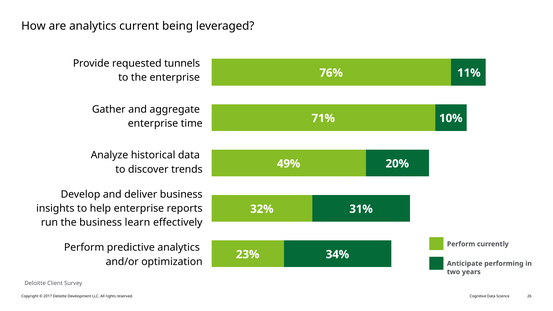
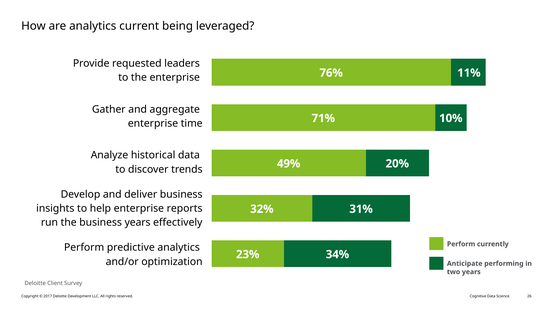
tunnels: tunnels -> leaders
business learn: learn -> years
